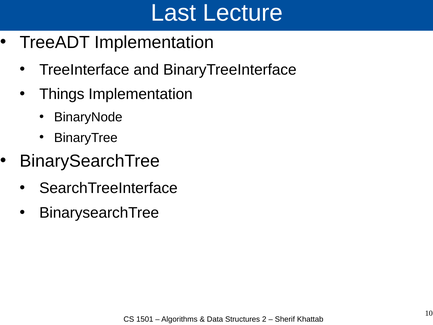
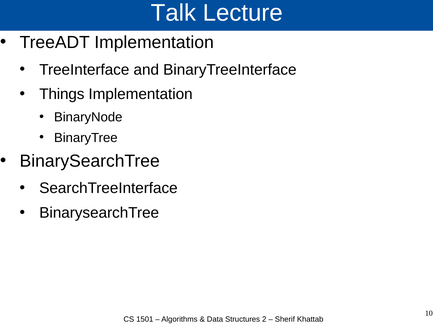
Last: Last -> Talk
